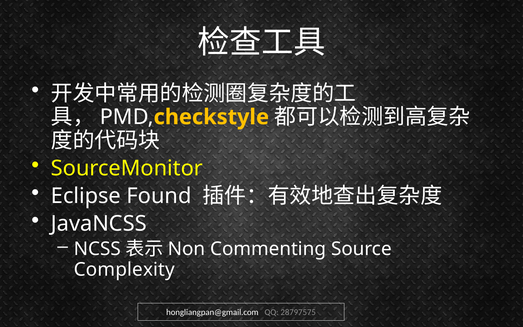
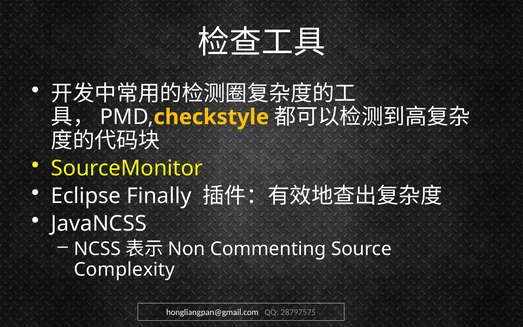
Found: Found -> Finally
